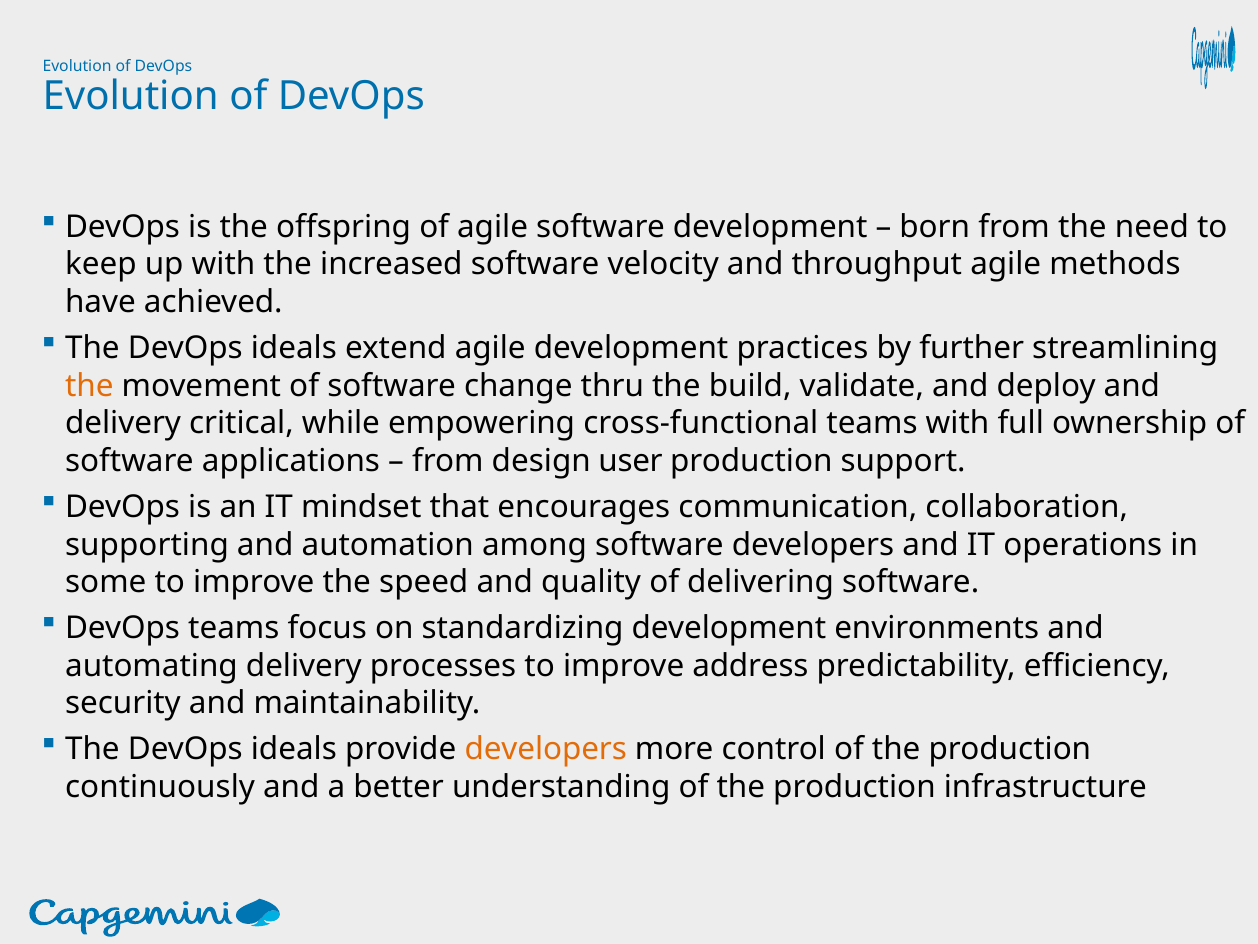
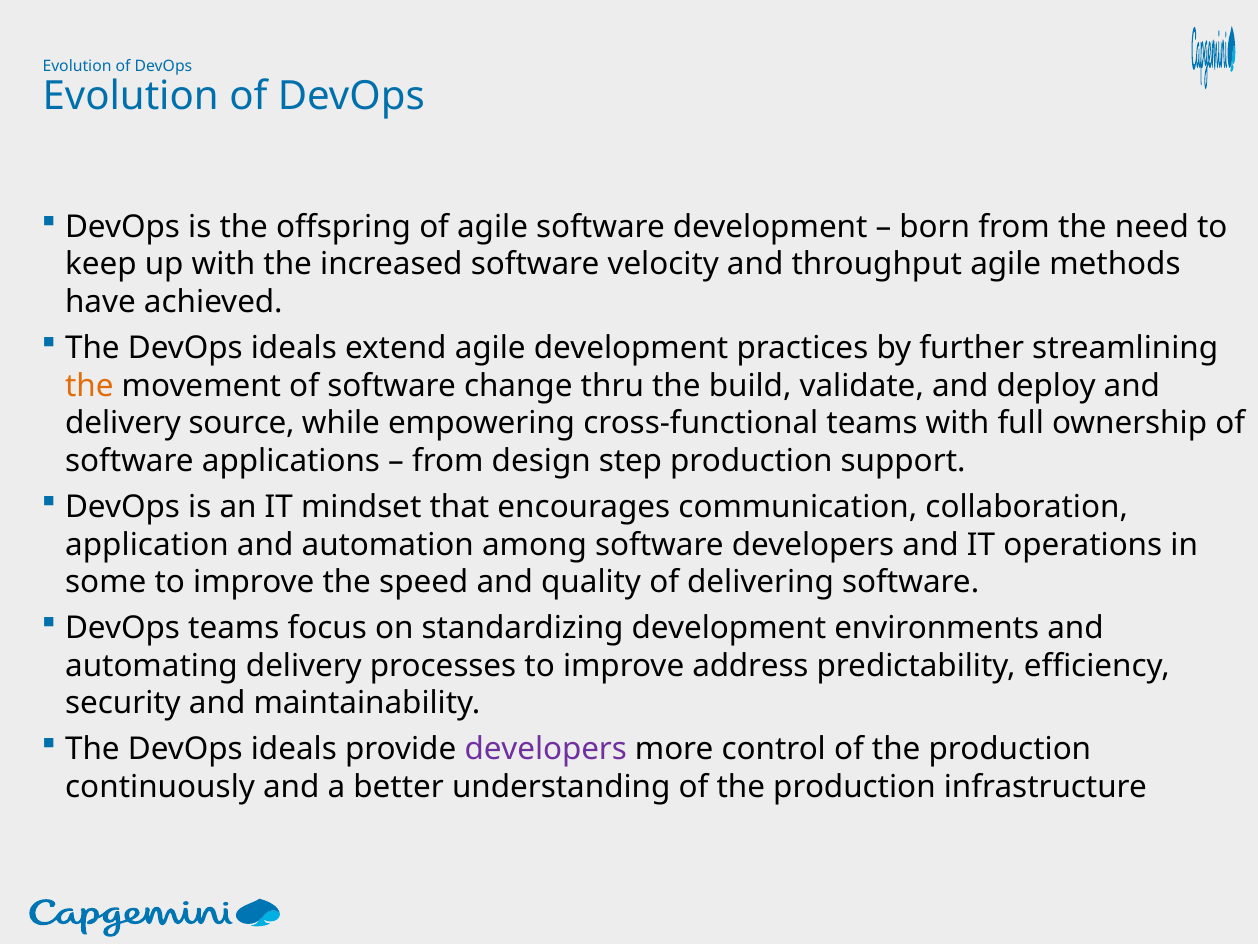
critical: critical -> source
user: user -> step
supporting: supporting -> application
developers at (546, 749) colour: orange -> purple
